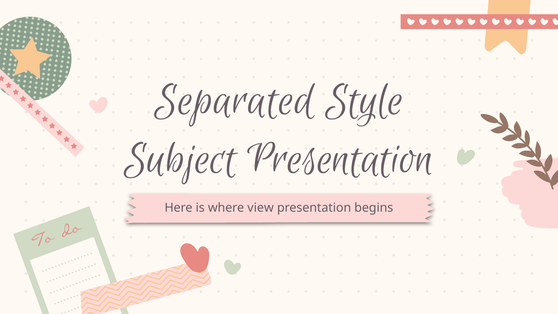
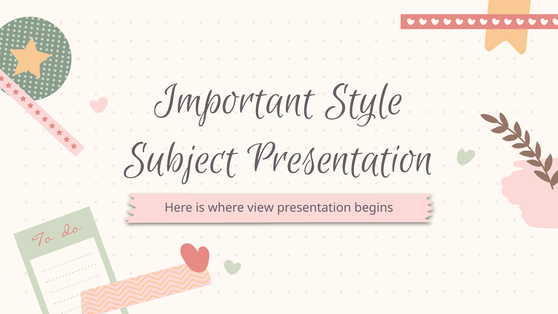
Separated: Separated -> Important
